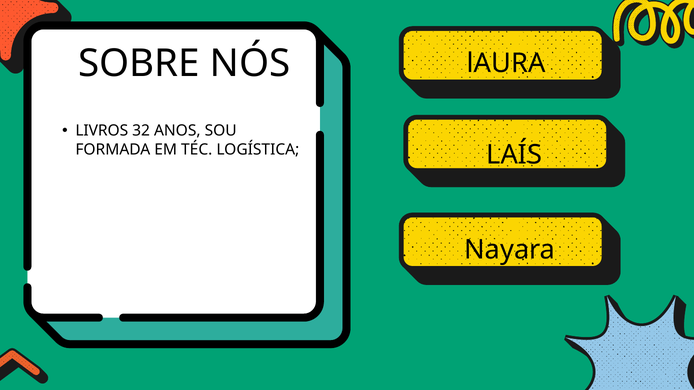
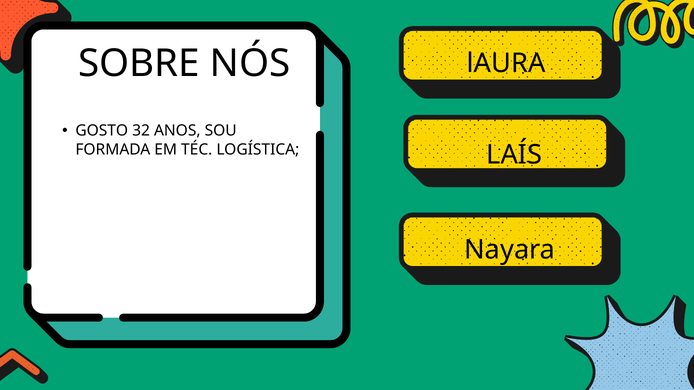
LIVROS: LIVROS -> GOSTO
